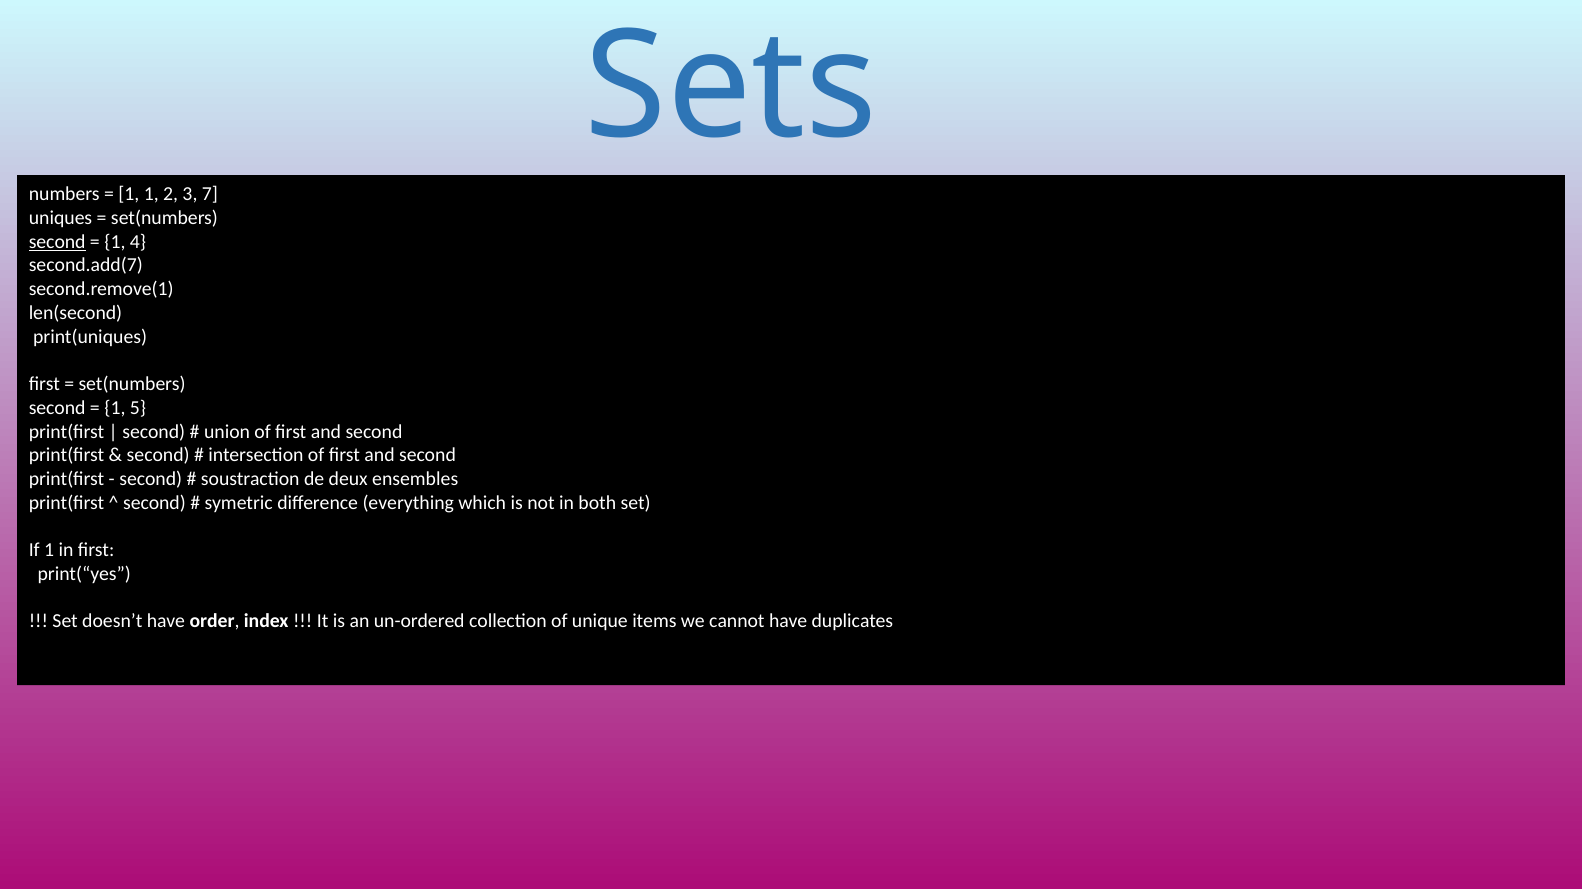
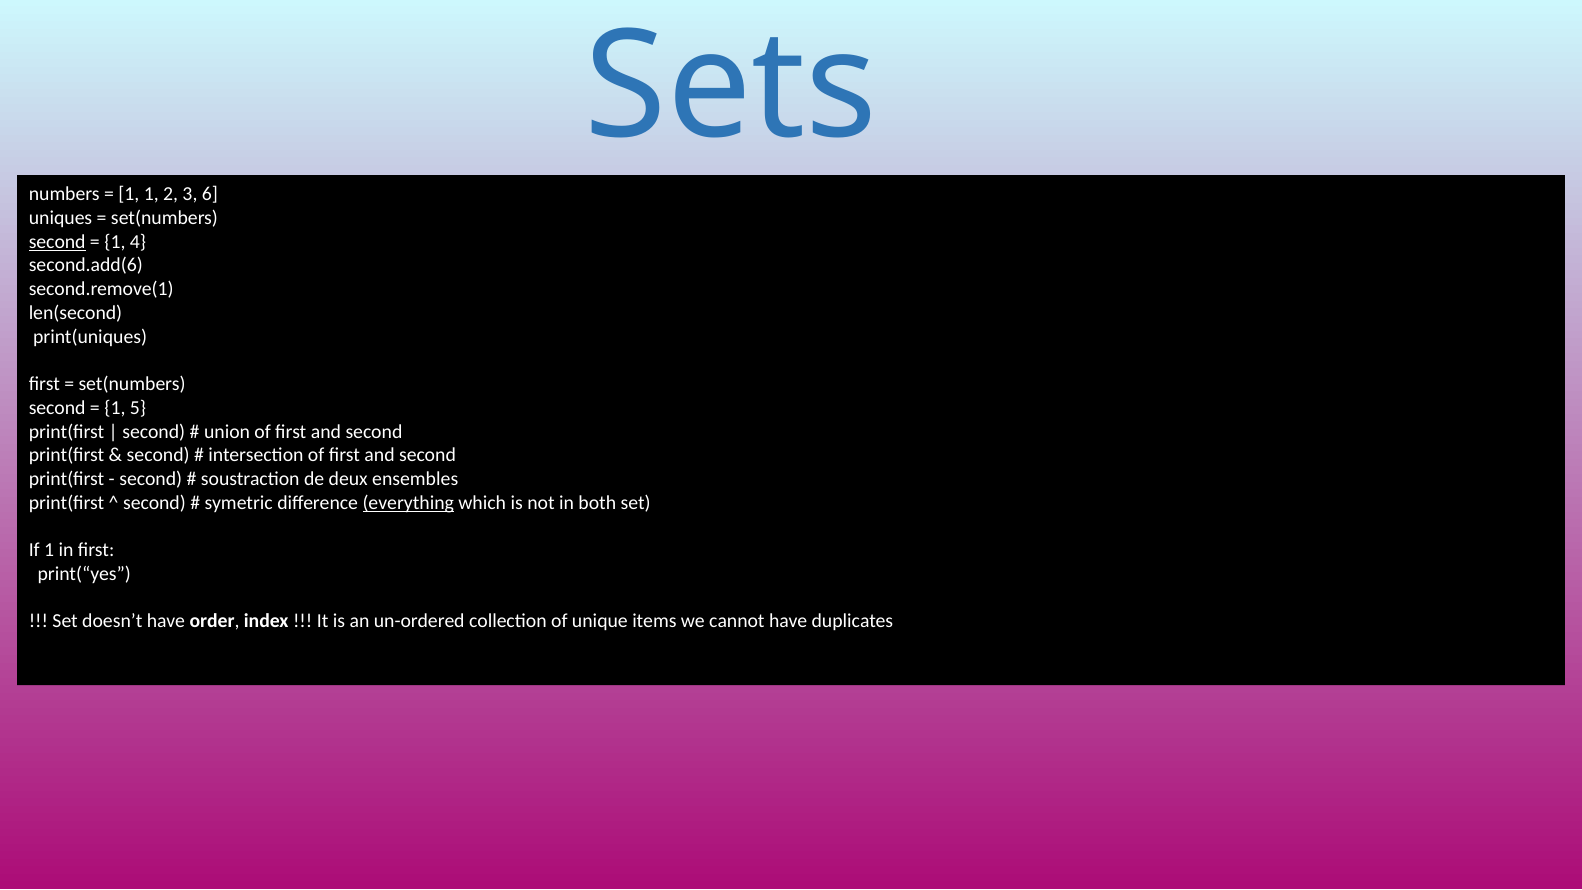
7: 7 -> 6
second.add(7: second.add(7 -> second.add(6
everything underline: none -> present
